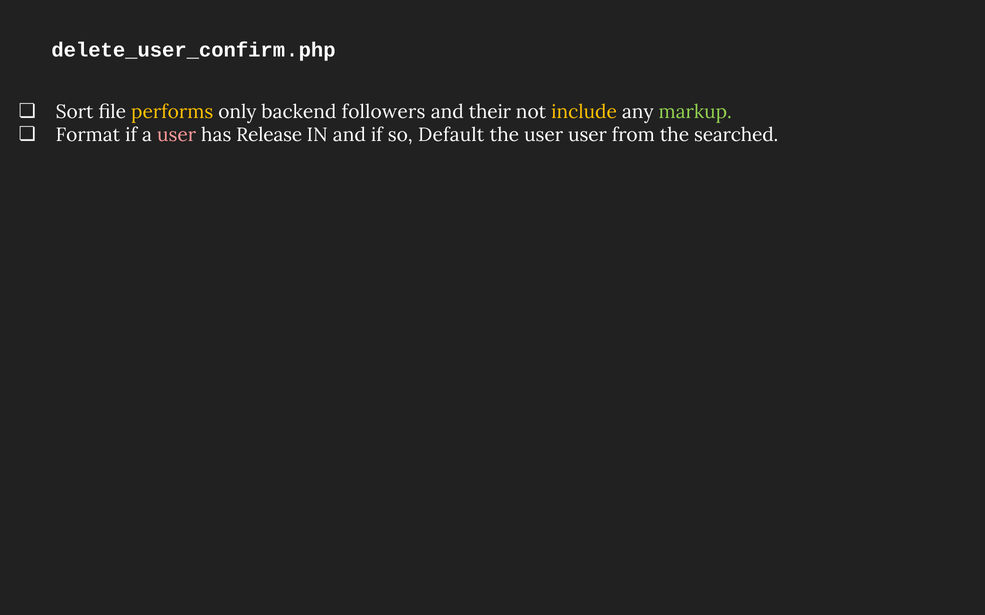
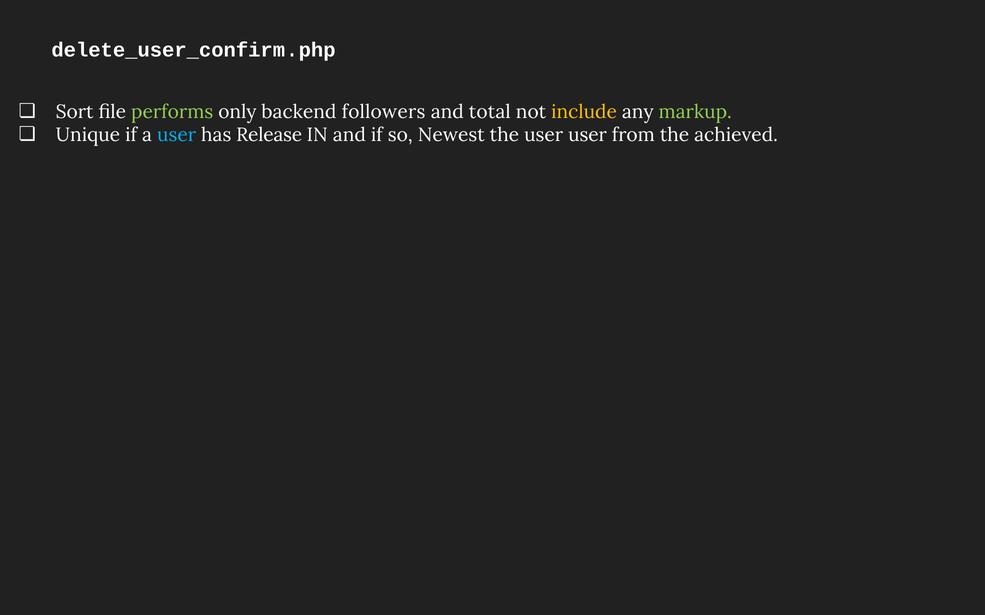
performs colour: yellow -> light green
their: their -> total
Format: Format -> Unique
user at (177, 135) colour: pink -> light blue
Default: Default -> Newest
searched: searched -> achieved
